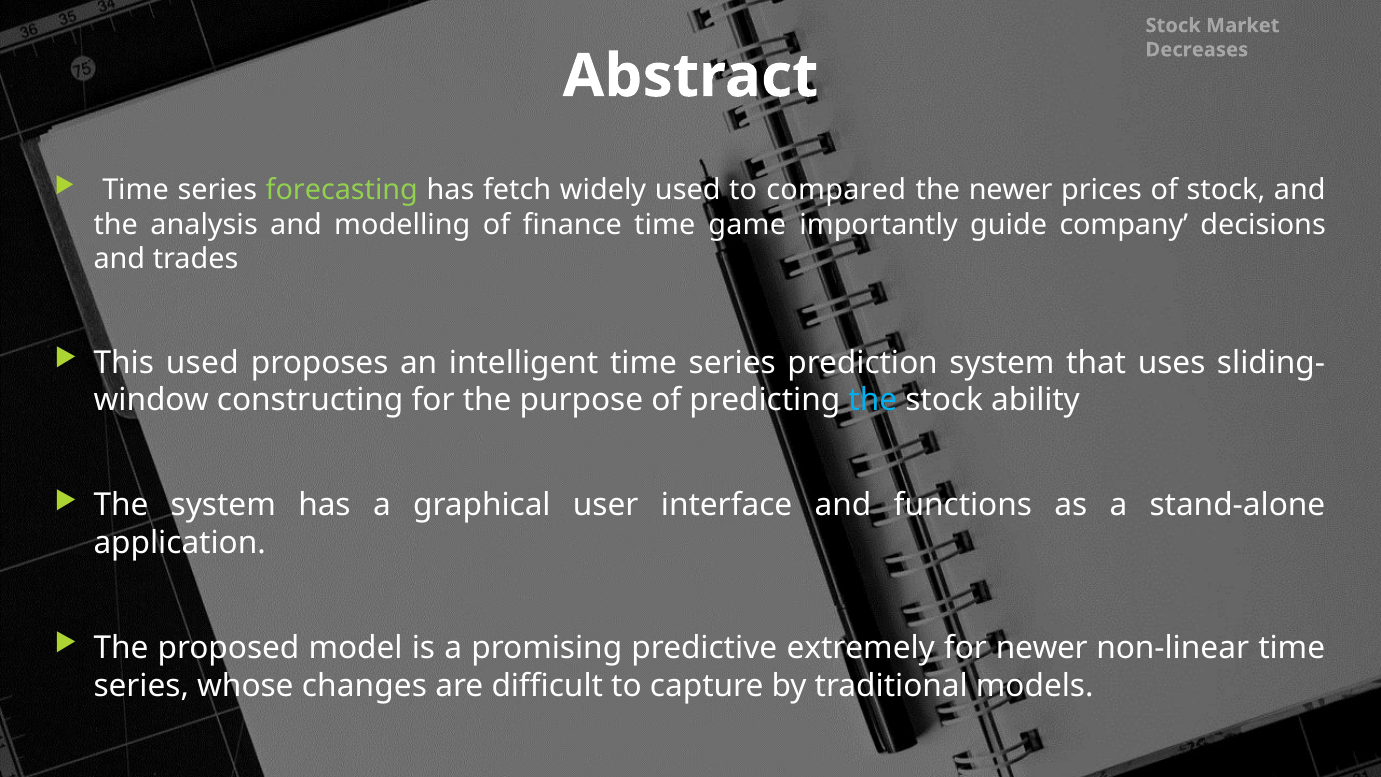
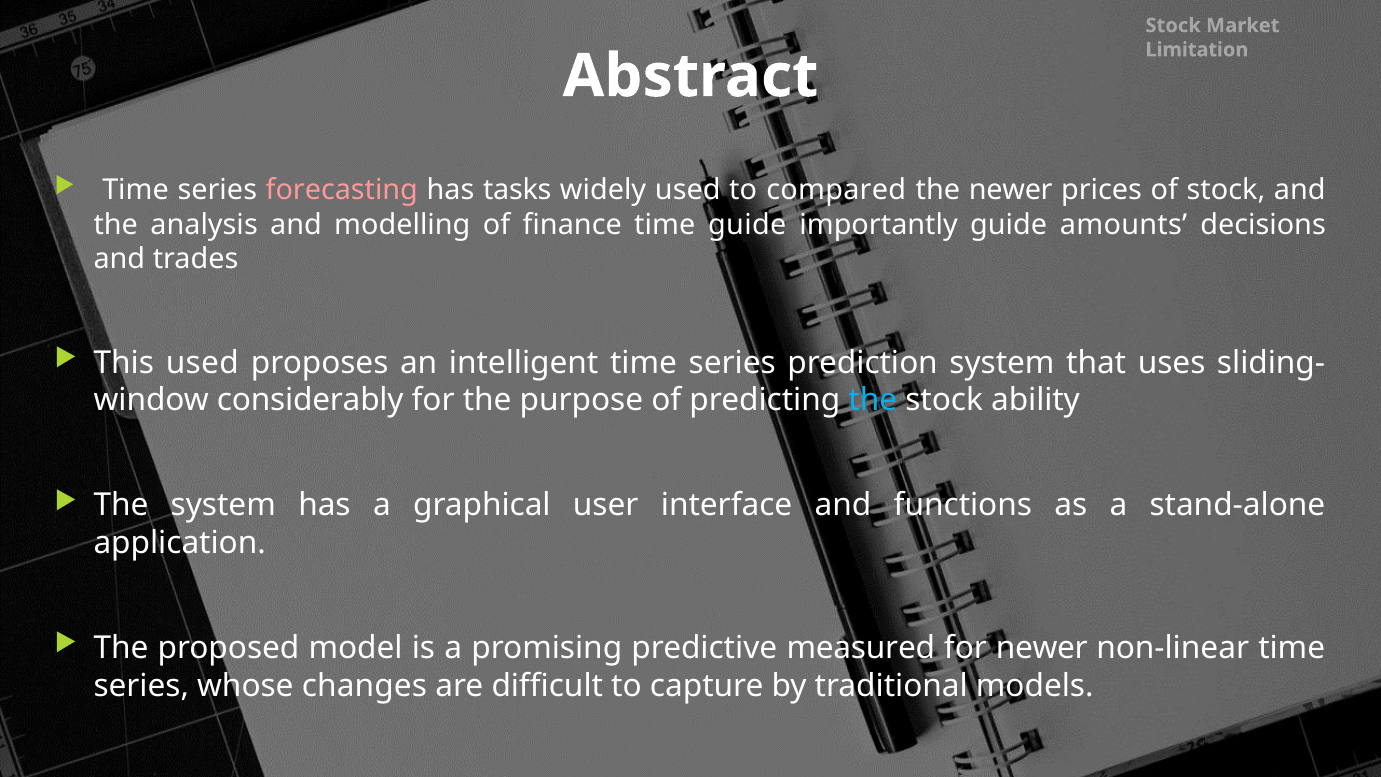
Decreases: Decreases -> Limitation
forecasting colour: light green -> pink
fetch: fetch -> tasks
time game: game -> guide
company: company -> amounts
constructing: constructing -> considerably
extremely: extremely -> measured
